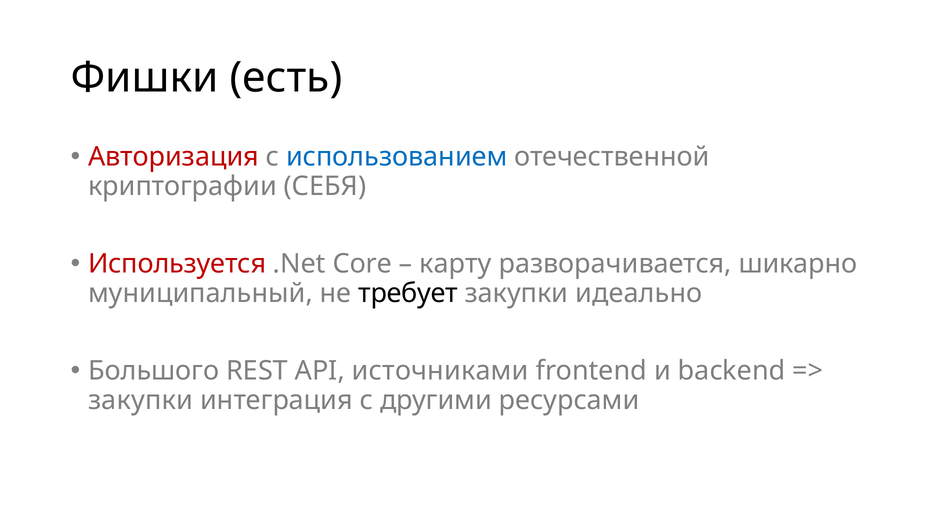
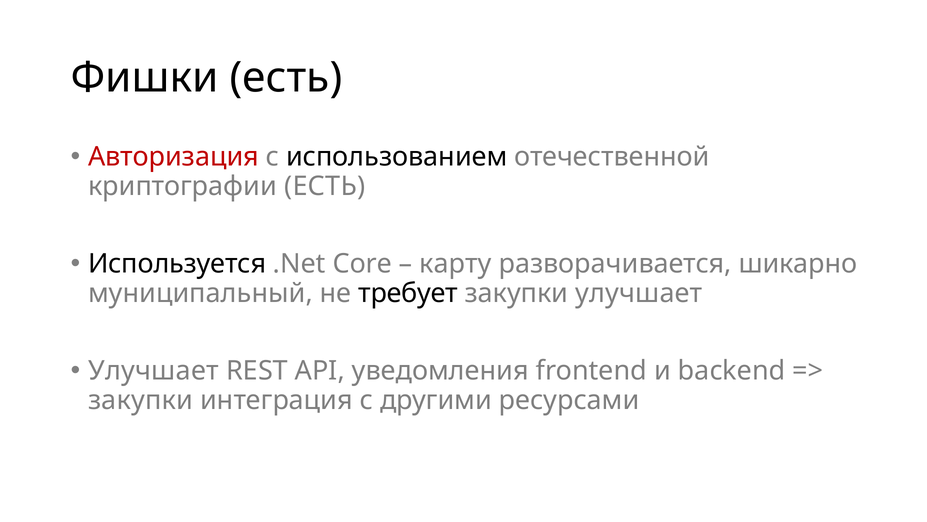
использованием colour: blue -> black
криптографии СЕБЯ: СЕБЯ -> ЕСТЬ
Используется colour: red -> black
закупки идеально: идеально -> улучшает
Большого at (154, 371): Большого -> Улучшает
источниками: источниками -> уведомления
